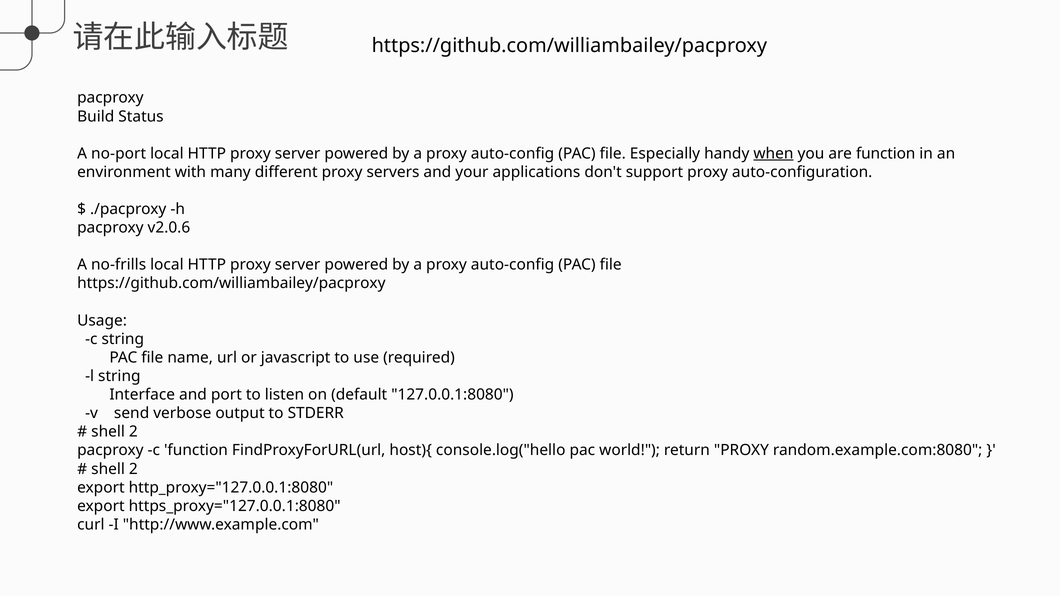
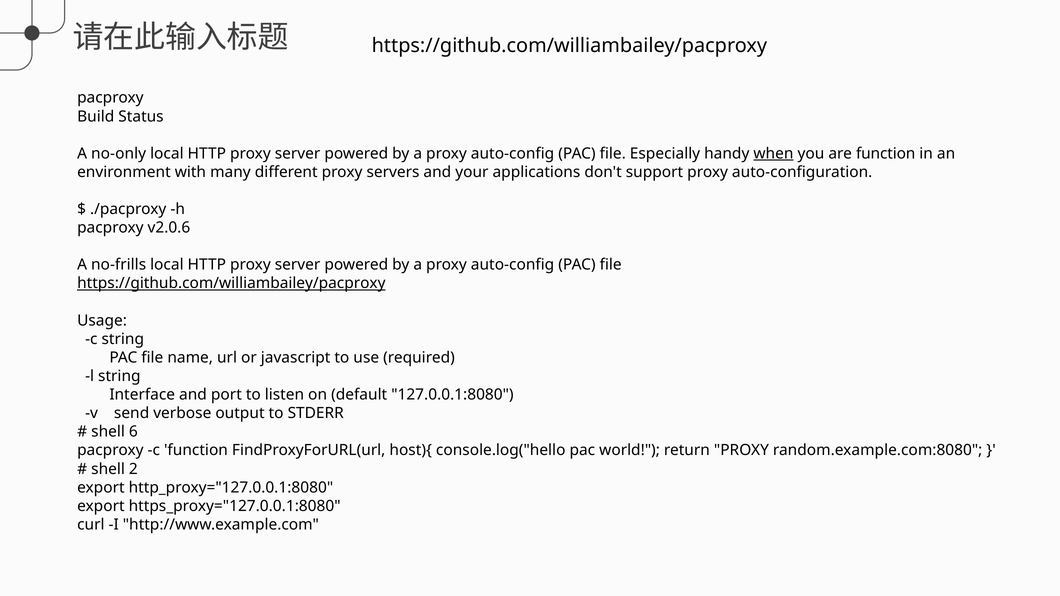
no-port: no-port -> no-only
https://github.com/williambailey/pacproxy at (231, 284) underline: none -> present
2 at (133, 432): 2 -> 6
